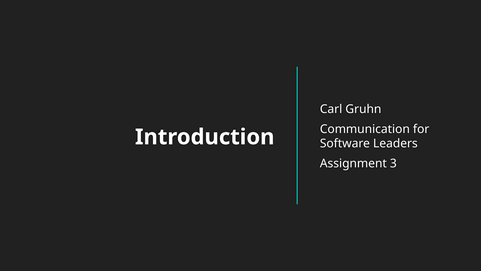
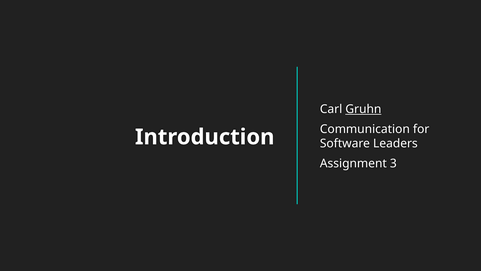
Gruhn underline: none -> present
